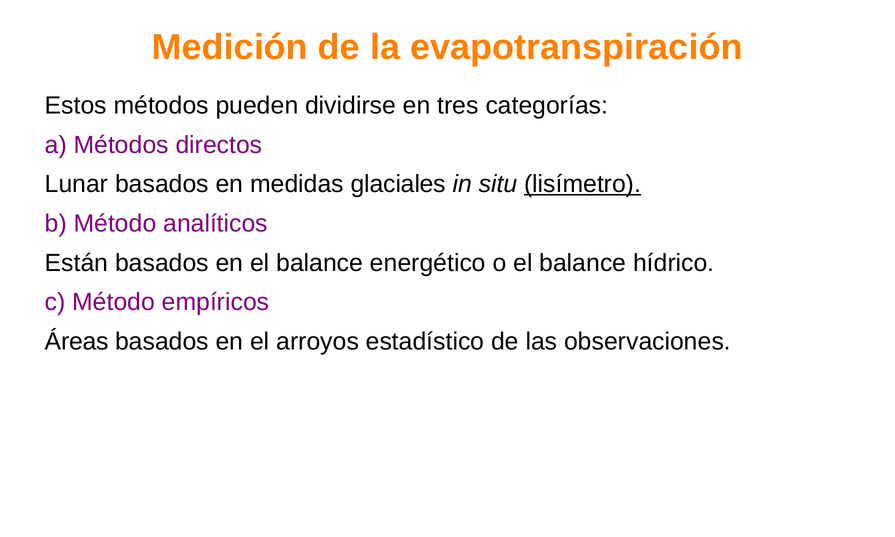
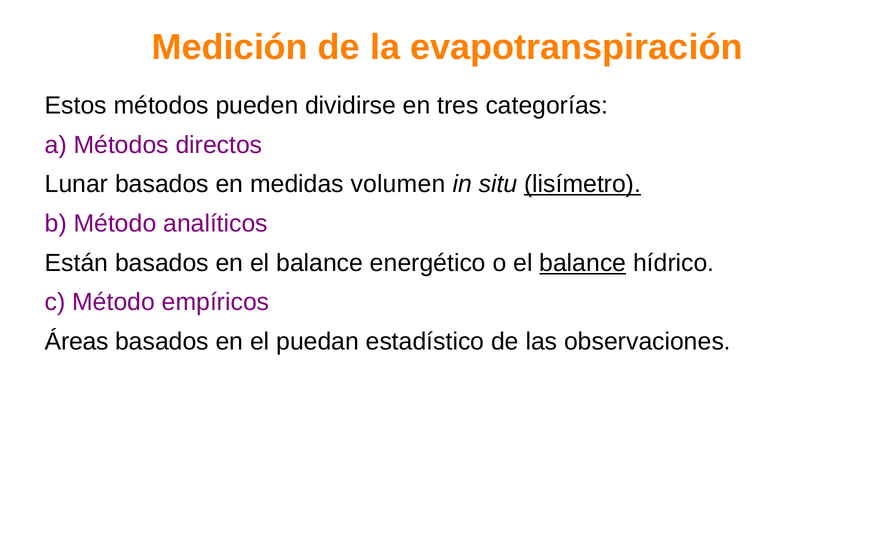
glaciales: glaciales -> volumen
balance at (583, 263) underline: none -> present
arroyos: arroyos -> puedan
